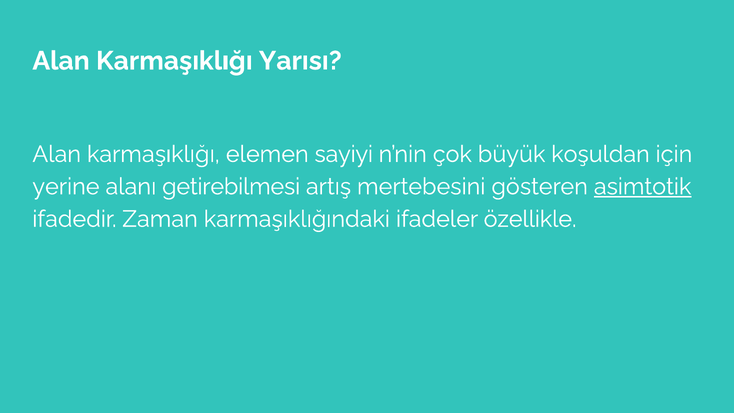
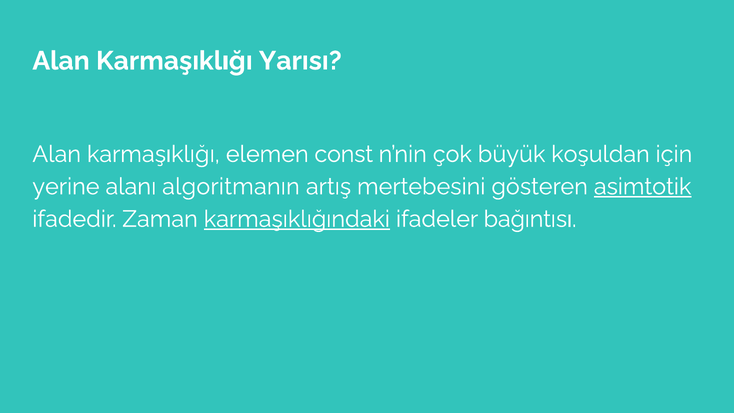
sayiyi: sayiyi -> const
getirebilmesi: getirebilmesi -> algoritmanın
karmaşıklığındaki underline: none -> present
özellikle: özellikle -> bağıntısı
